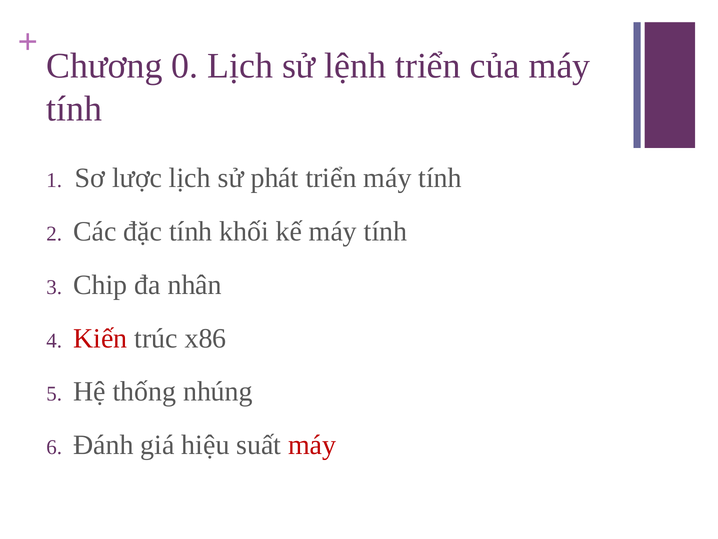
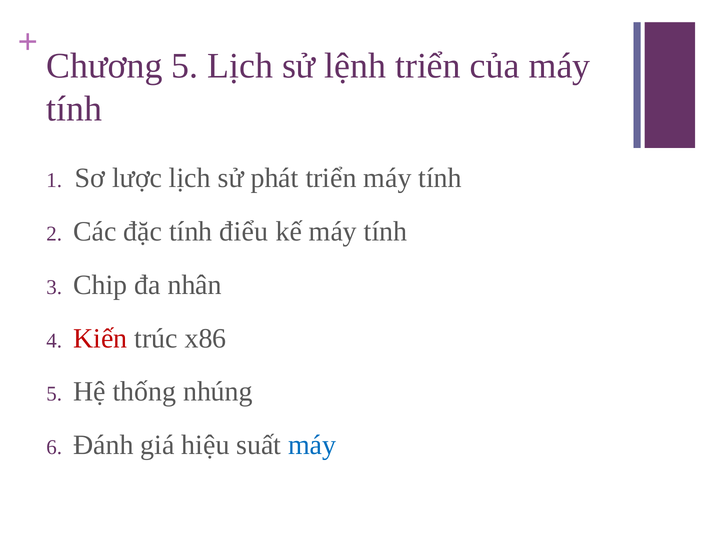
Chương 0: 0 -> 5
khối: khối -> điểu
máy at (312, 445) colour: red -> blue
